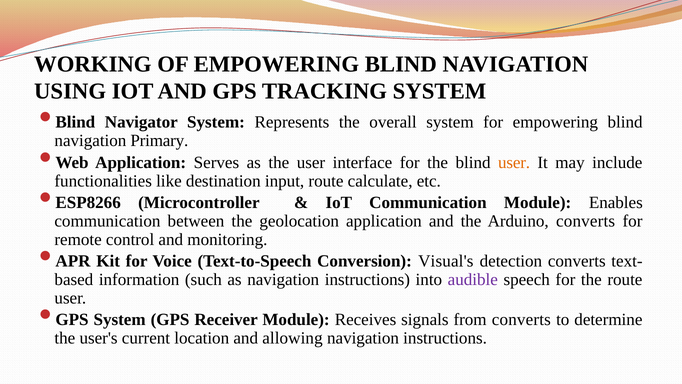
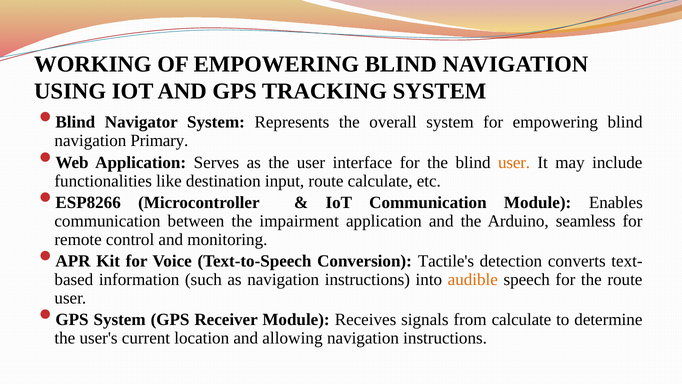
geolocation: geolocation -> impairment
Arduino converts: converts -> seamless
Visual's: Visual's -> Tactile's
audible colour: purple -> orange
from converts: converts -> calculate
